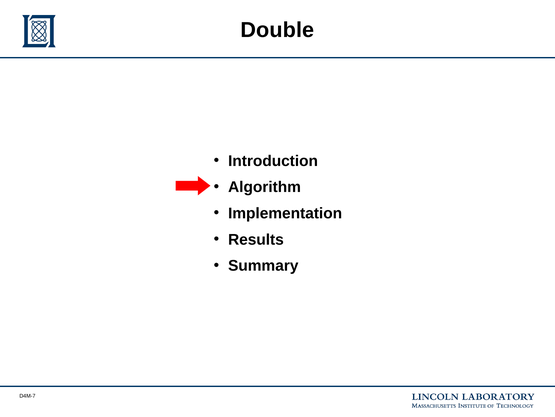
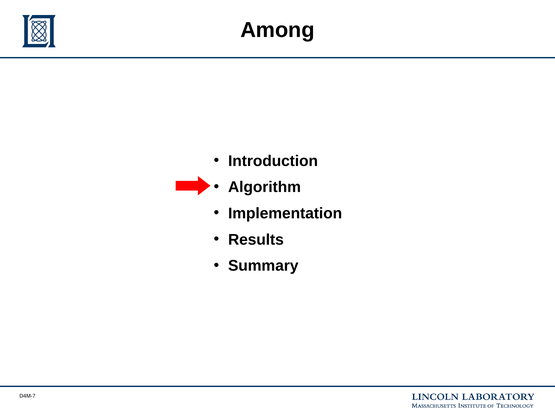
Double: Double -> Among
